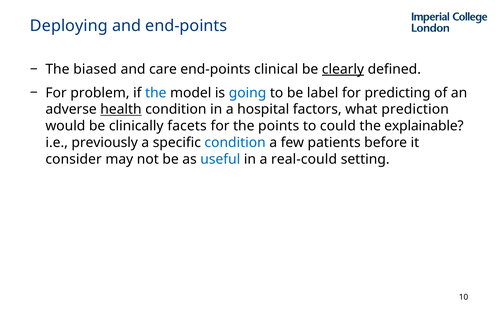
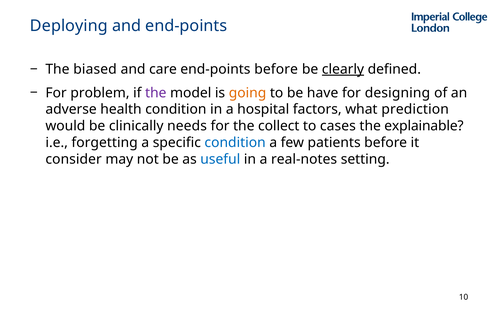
end-points clinical: clinical -> before
the at (156, 93) colour: blue -> purple
going colour: blue -> orange
label: label -> have
predicting: predicting -> designing
health underline: present -> none
facets: facets -> needs
points: points -> collect
could: could -> cases
previously: previously -> forgetting
real-could: real-could -> real-notes
